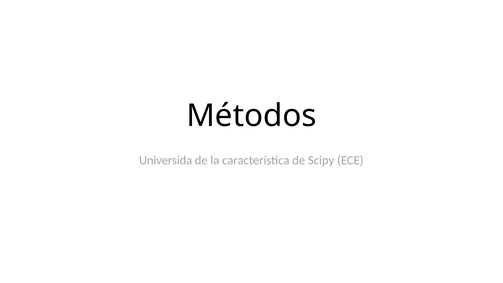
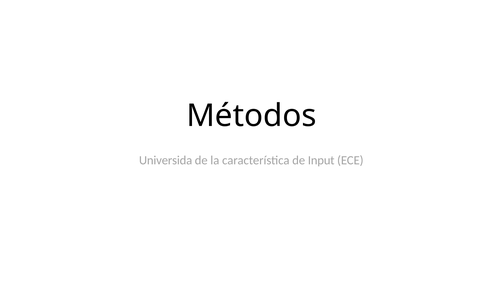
Scipy: Scipy -> Input
